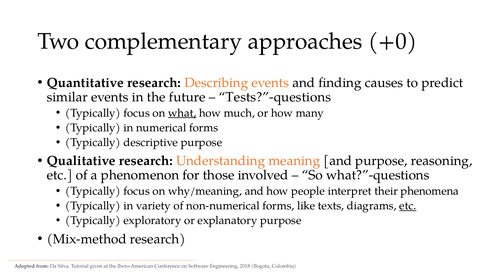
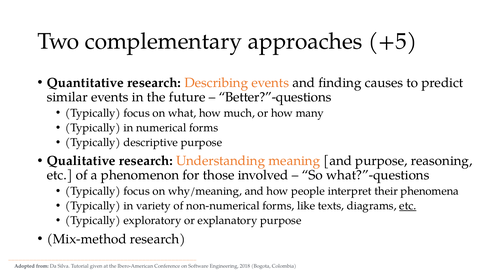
+0: +0 -> +5
Tests?”-questions: Tests?”-questions -> Better?”-questions
what underline: present -> none
